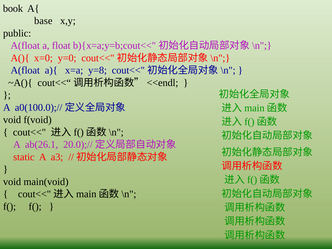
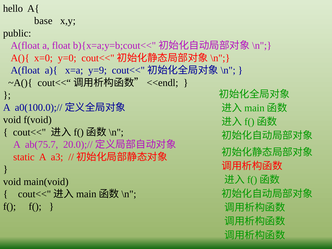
book: book -> hello
y=8: y=8 -> y=9
ab(26.1: ab(26.1 -> ab(75.7
